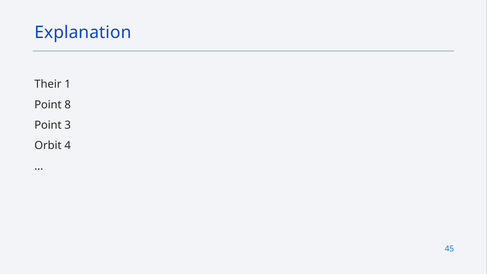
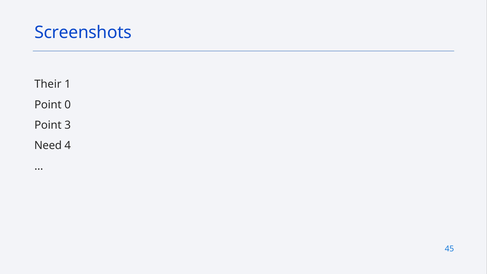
Explanation: Explanation -> Screenshots
8: 8 -> 0
Orbit: Orbit -> Need
